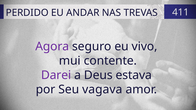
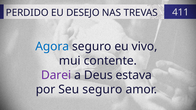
ANDAR: ANDAR -> DESEJO
Agora colour: purple -> blue
Seu vagava: vagava -> seguro
